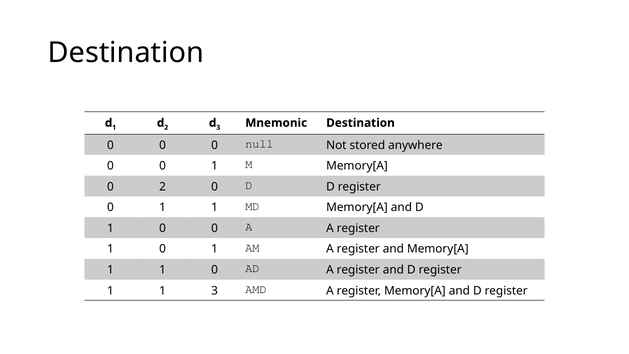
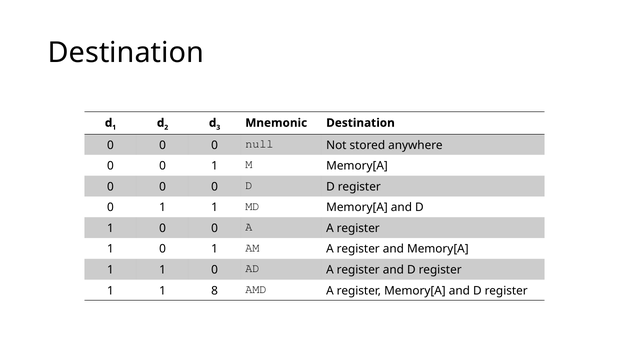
2 at (163, 187): 2 -> 0
1 3: 3 -> 8
